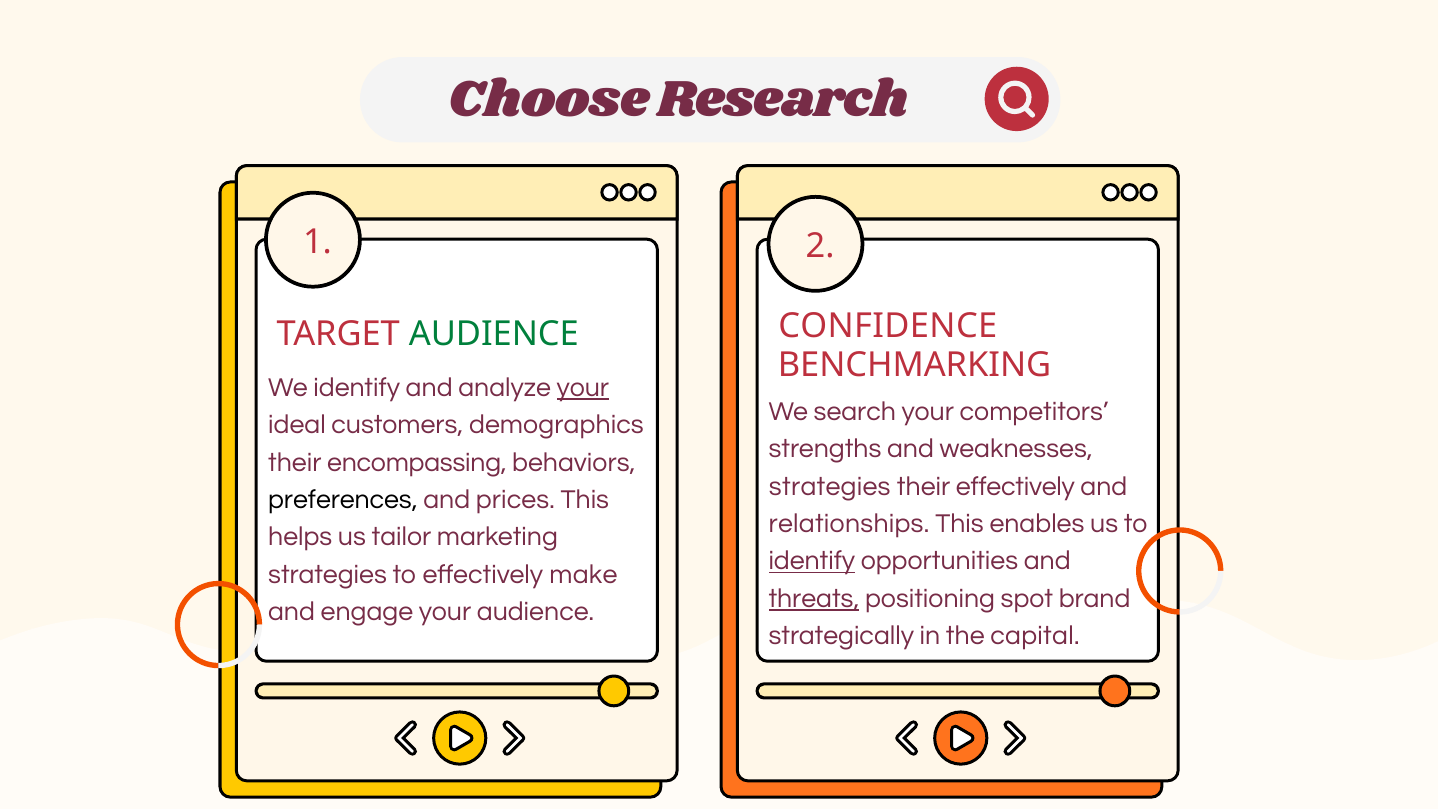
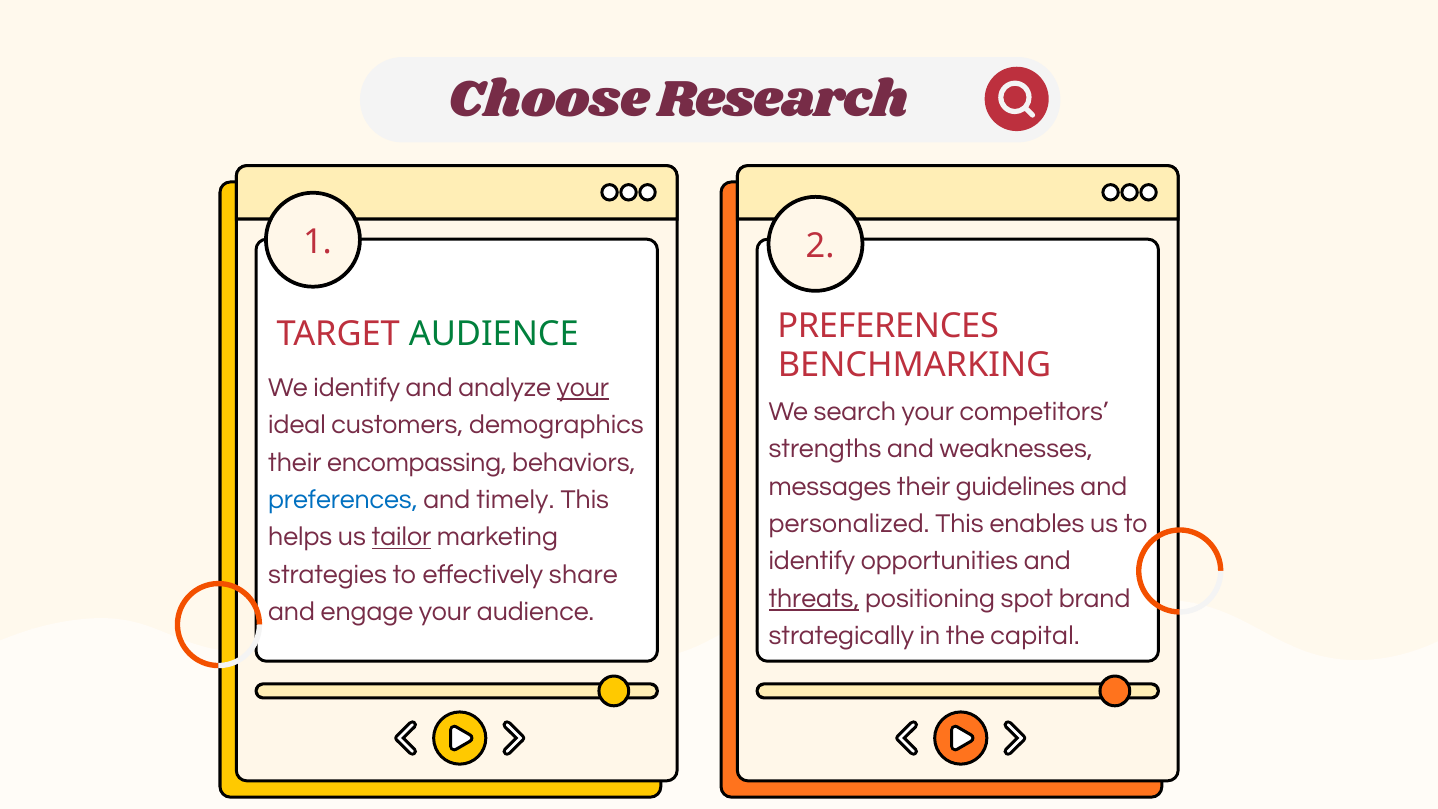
CONFIDENCE at (888, 326): CONFIDENCE -> PREFERENCES
strategies at (830, 486): strategies -> messages
their effectively: effectively -> guidelines
preferences at (343, 500) colour: black -> blue
prices: prices -> timely
relationships: relationships -> personalized
tailor underline: none -> present
identify at (812, 561) underline: present -> none
make: make -> share
